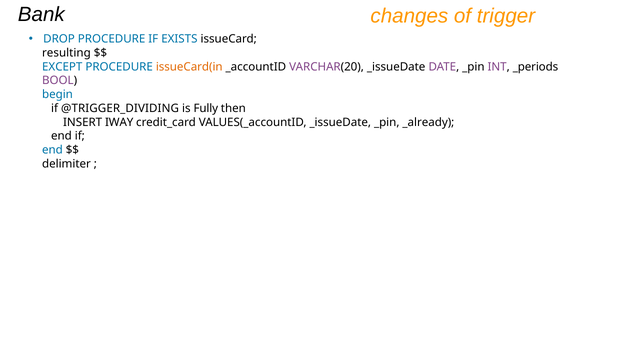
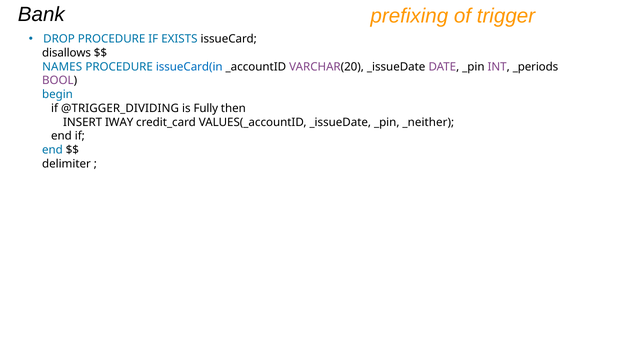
changes: changes -> prefixing
resulting: resulting -> disallows
EXCEPT: EXCEPT -> NAMES
issueCard(in colour: orange -> blue
_already: _already -> _neither
